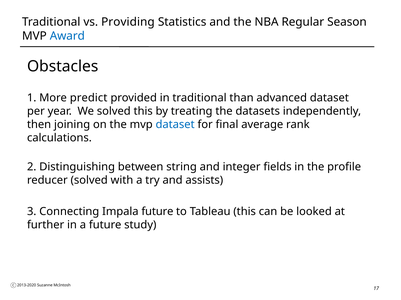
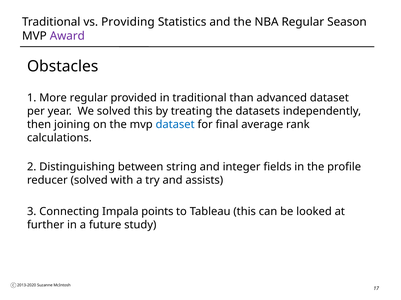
Award colour: blue -> purple
More predict: predict -> regular
Impala future: future -> points
